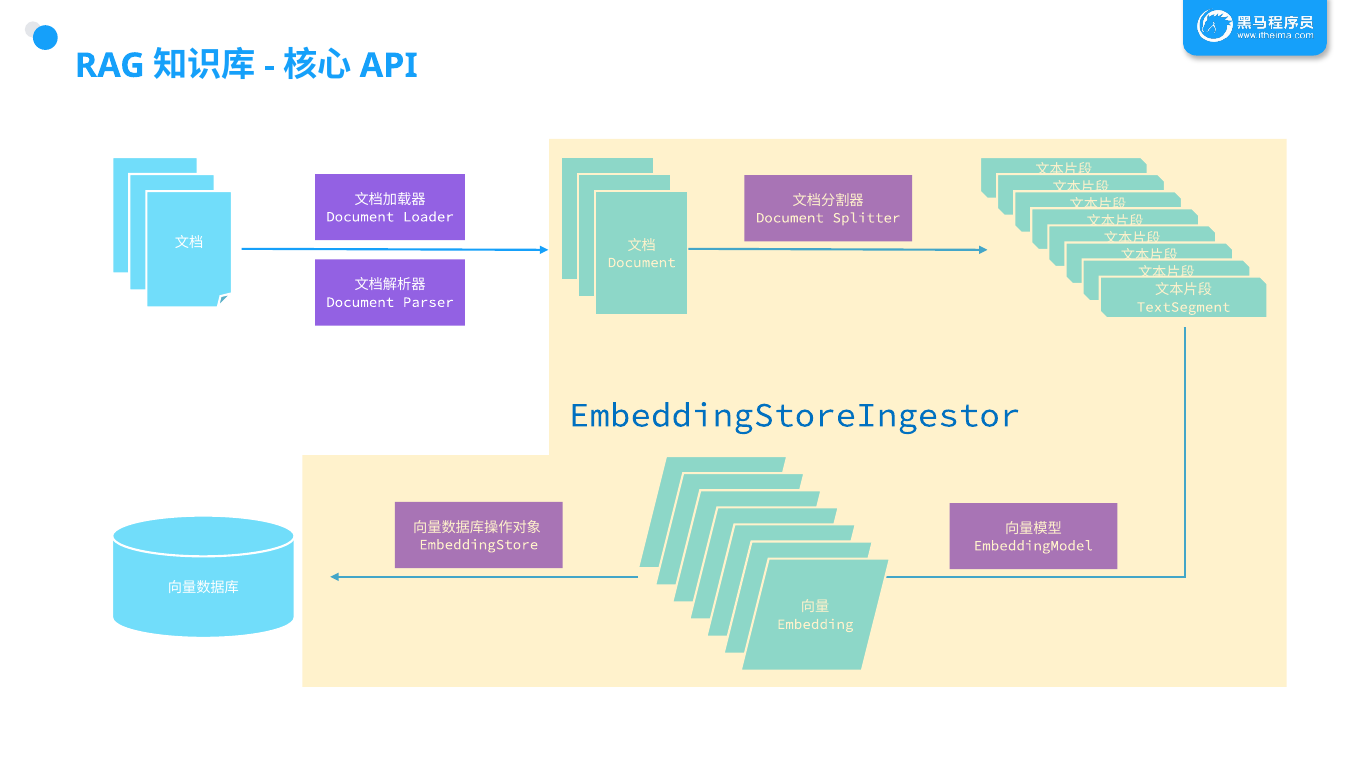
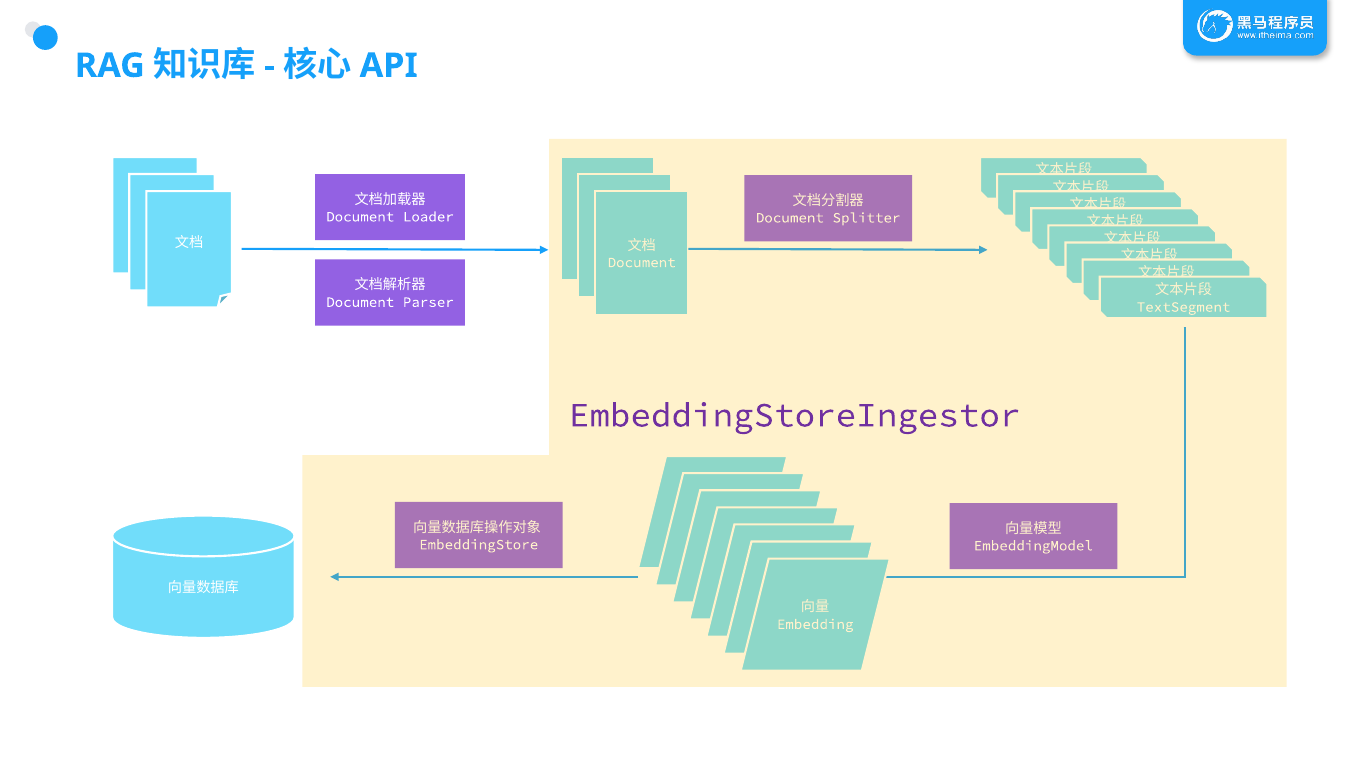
EmbeddingStoreIngestor colour: blue -> purple
